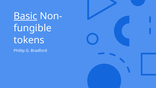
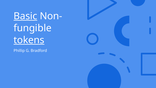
tokens underline: none -> present
